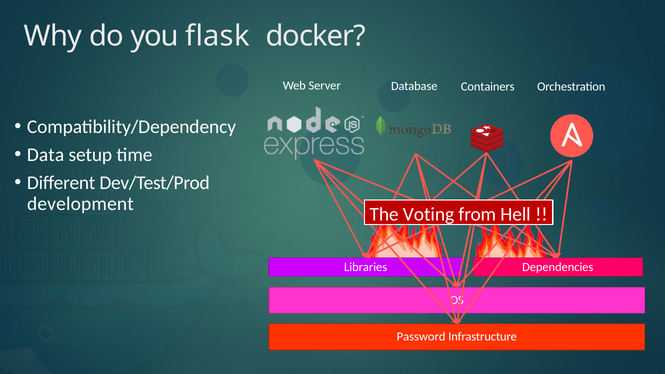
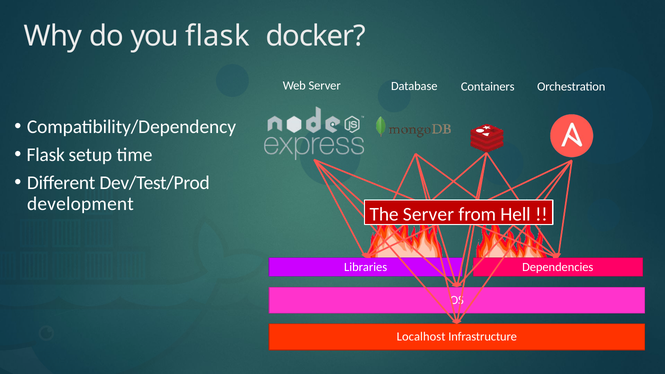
Data at (46, 155): Data -> Flask
The Voting: Voting -> Server
Password: Password -> Localhost
